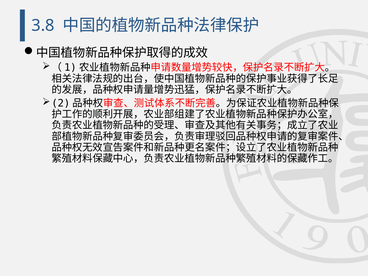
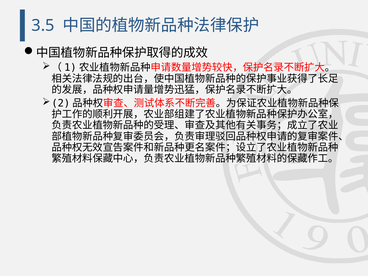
3.8: 3.8 -> 3.5
